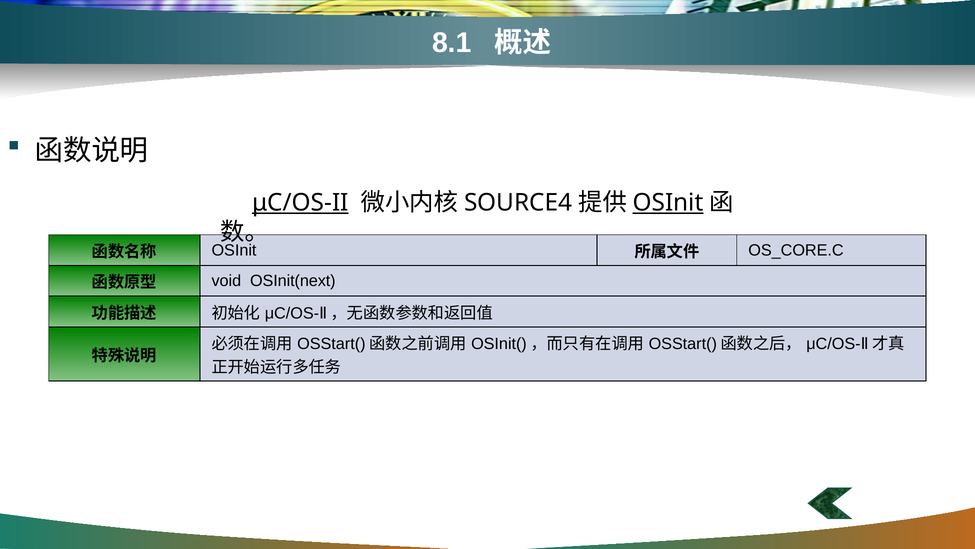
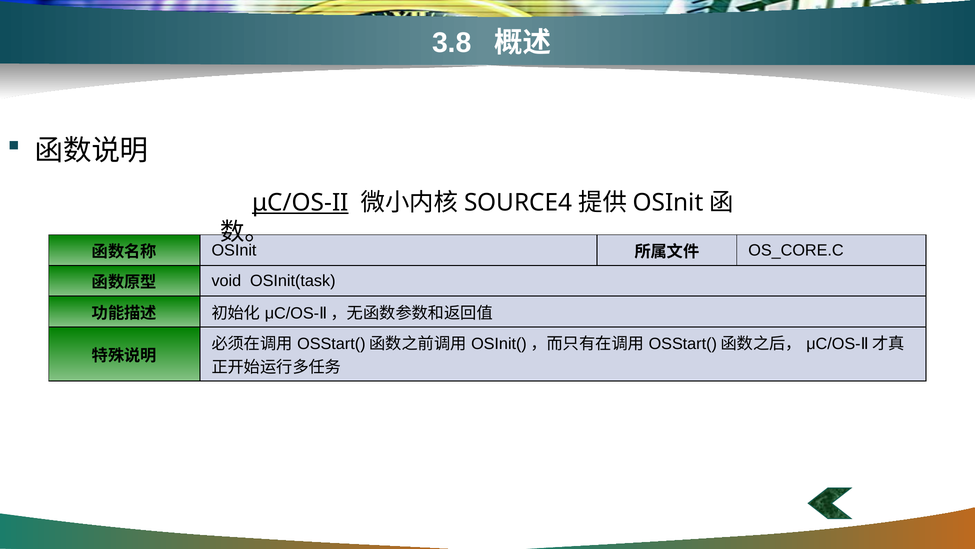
8.1: 8.1 -> 3.8
OSInit at (668, 203) underline: present -> none
OSInit(next: OSInit(next -> OSInit(task
